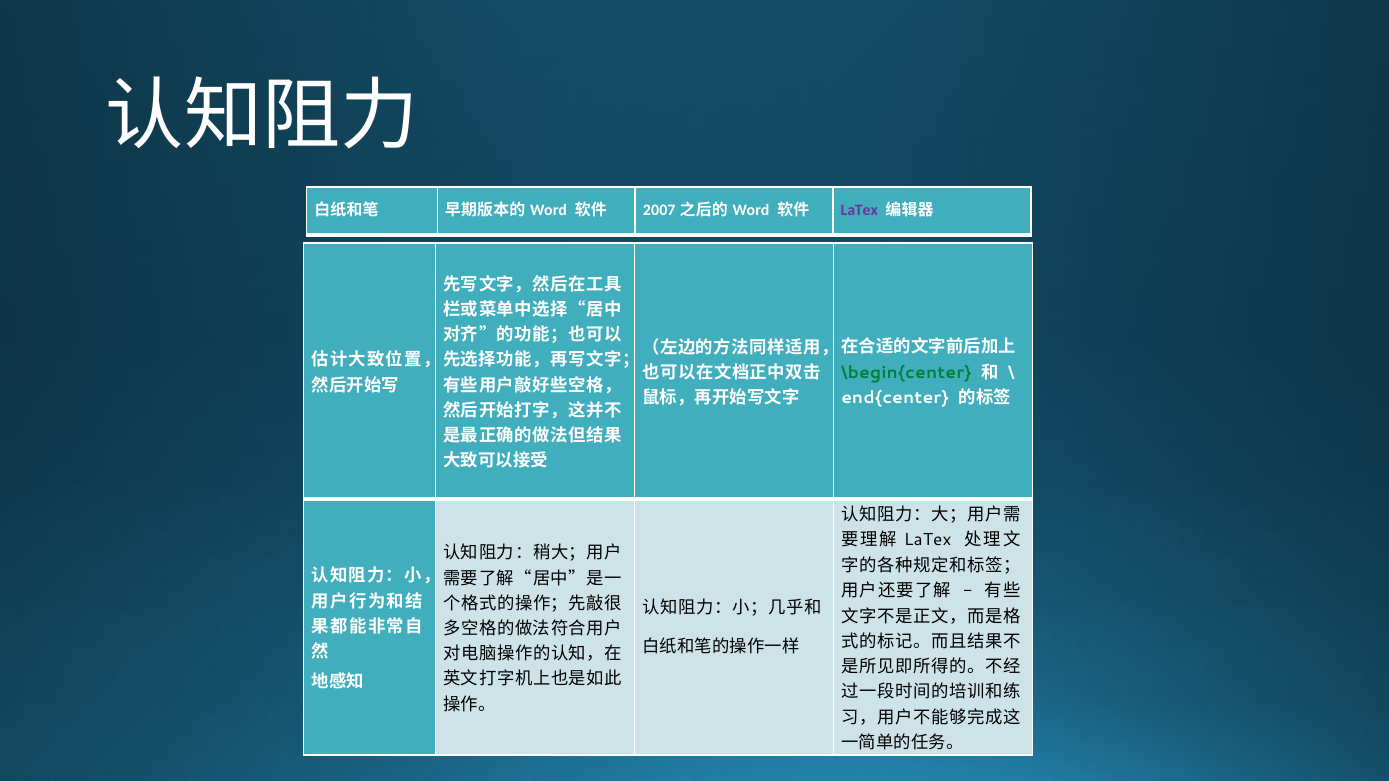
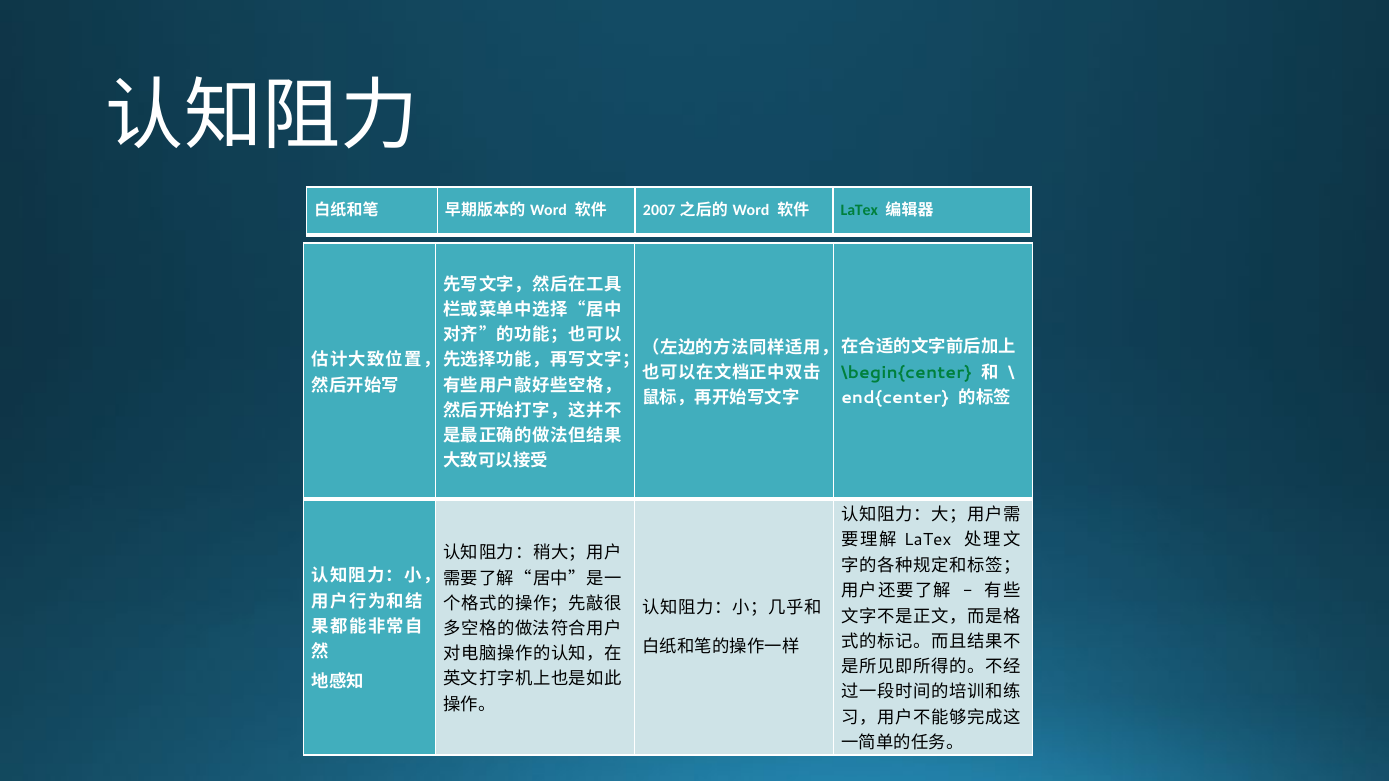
LaTex at (859, 210) colour: purple -> green
